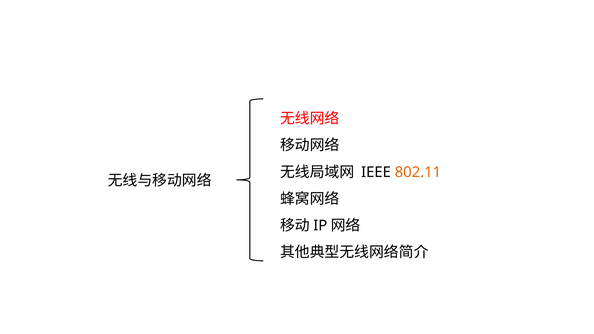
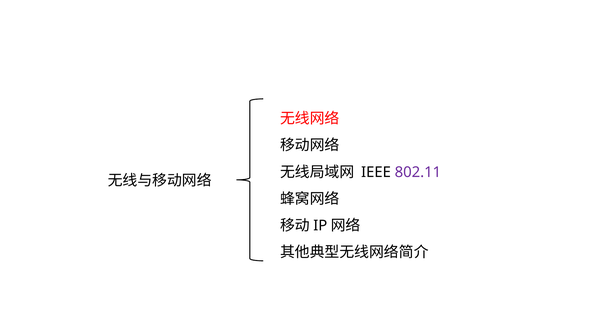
802.11 colour: orange -> purple
